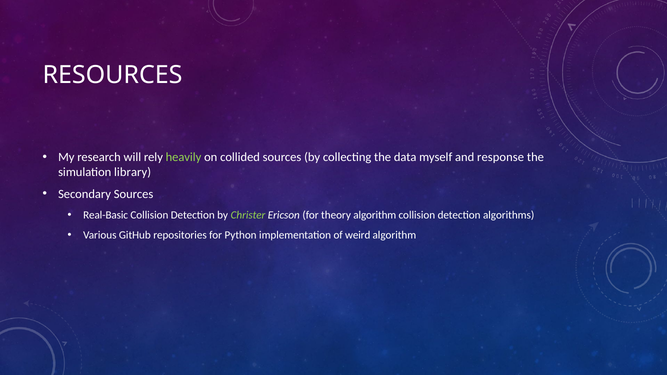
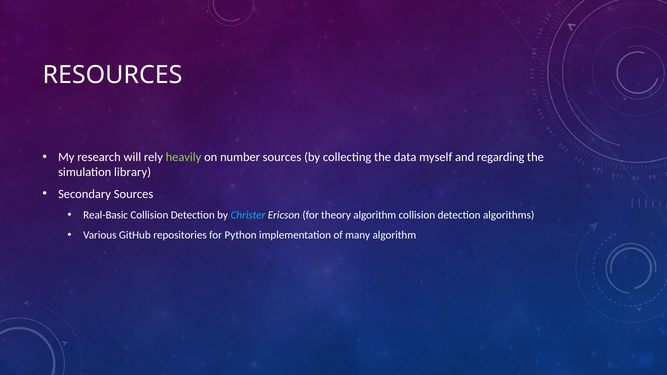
collided: collided -> number
response: response -> regarding
Christer colour: light green -> light blue
weird: weird -> many
